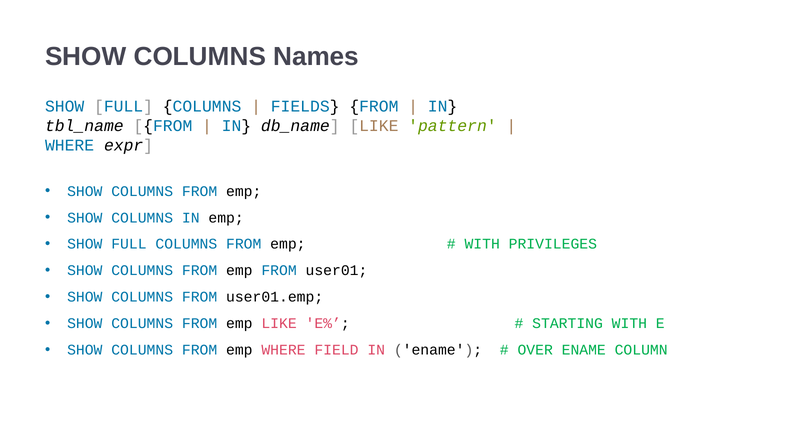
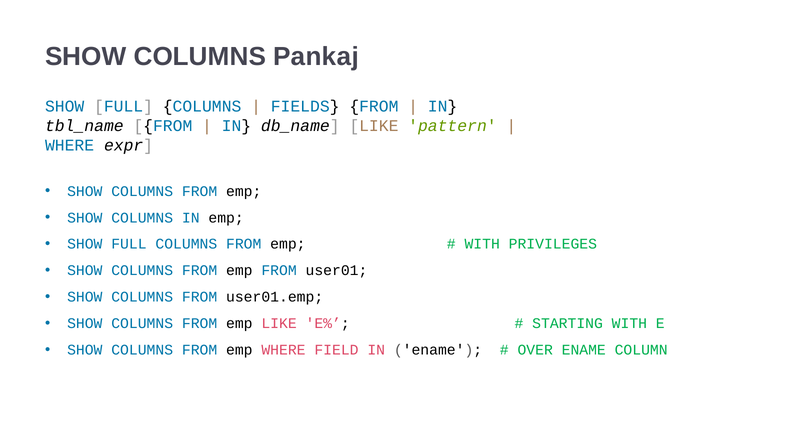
Names: Names -> Pankaj
